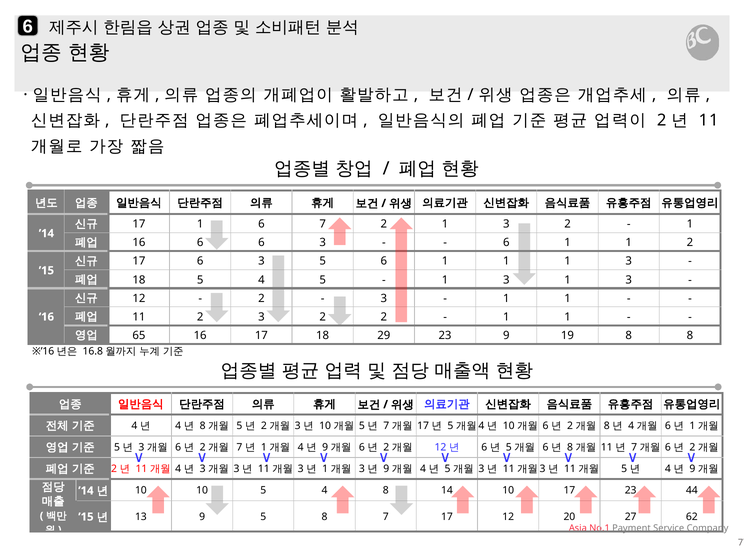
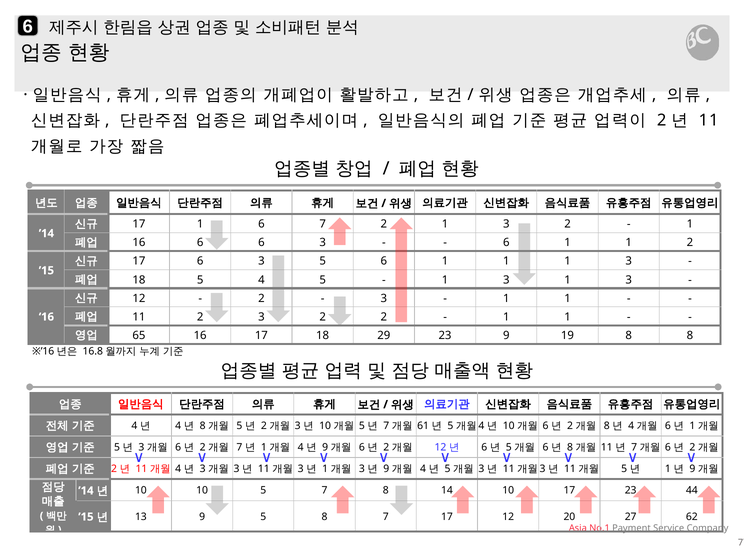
17 at (423, 426): 17 -> 61
4 at (668, 469): 4 -> 1
4 at (325, 491): 4 -> 7
